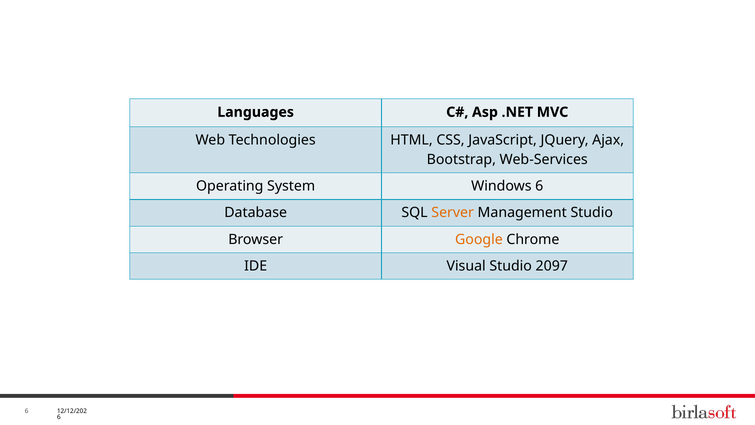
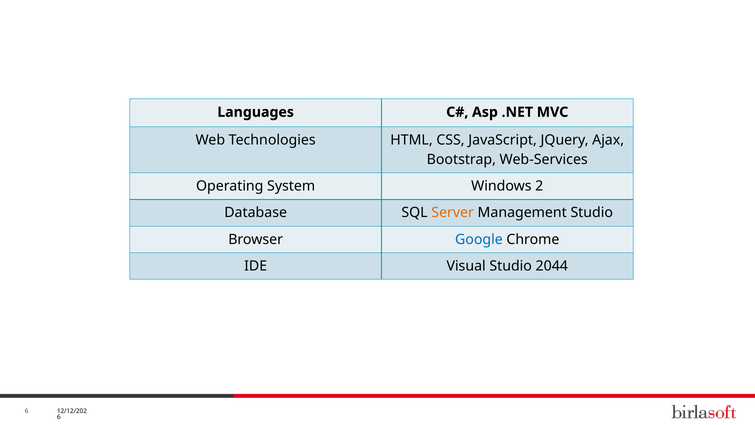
Windows 6: 6 -> 2
Google colour: orange -> blue
2097: 2097 -> 2044
